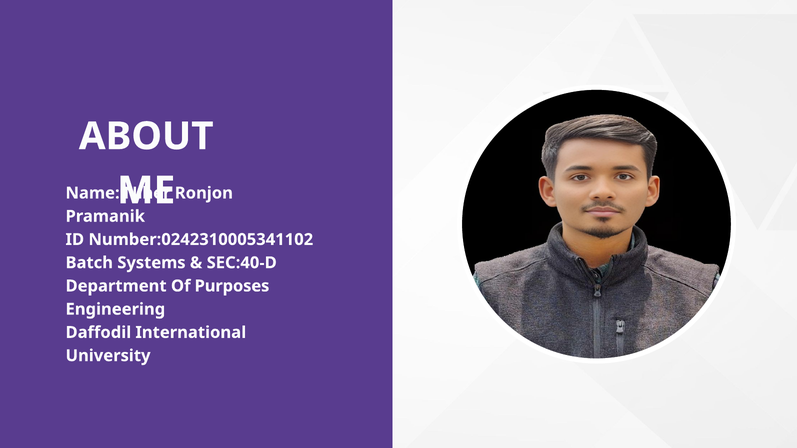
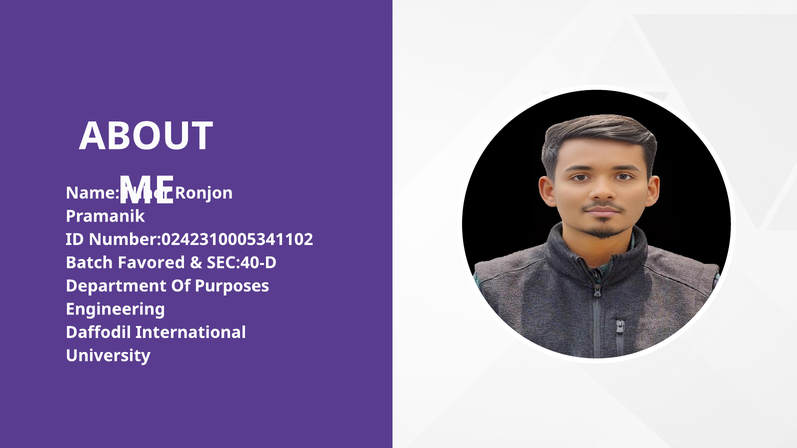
Systems: Systems -> Favored
